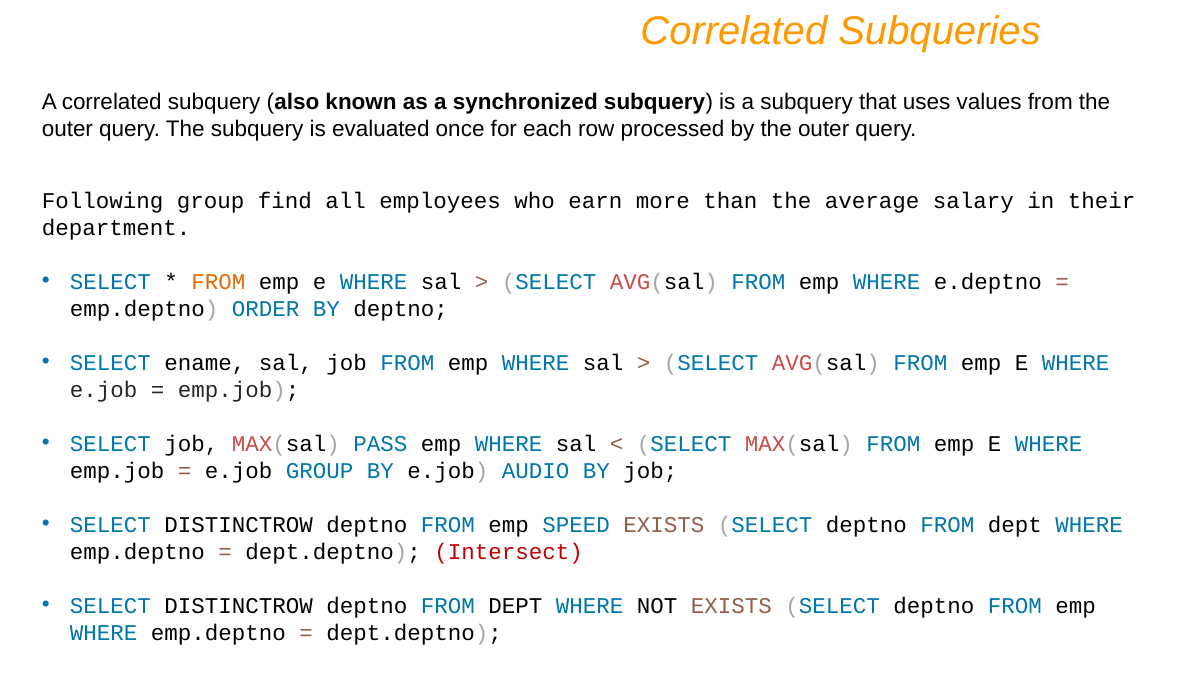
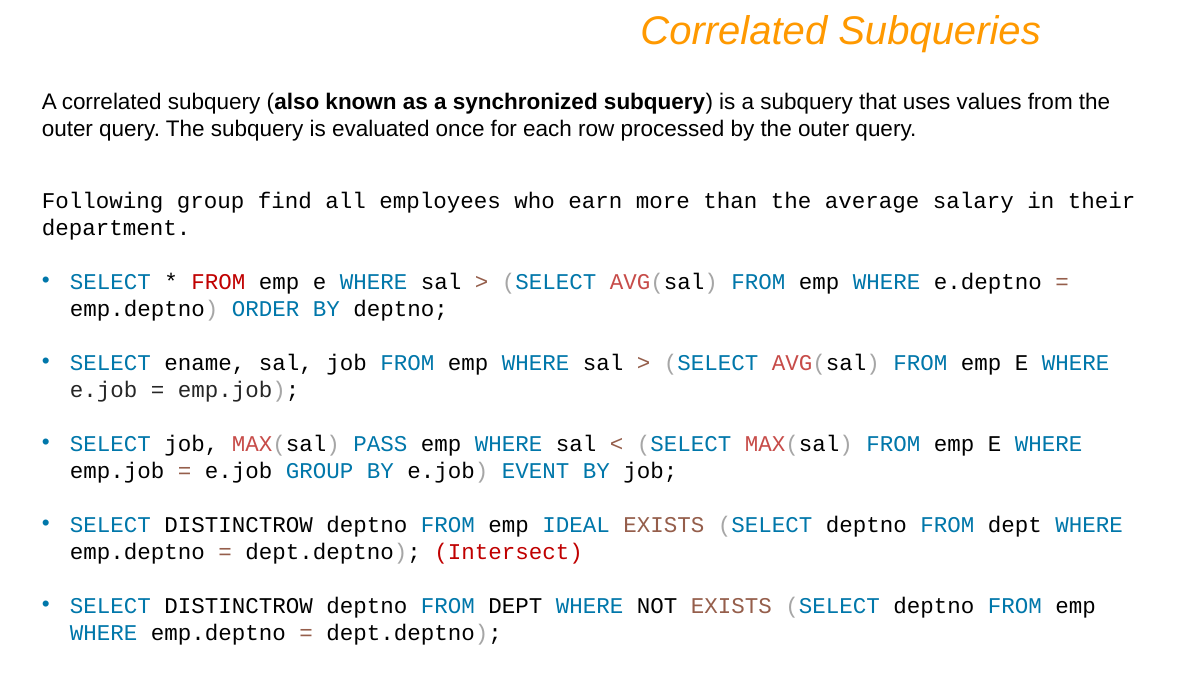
FROM at (218, 282) colour: orange -> red
AUDIO: AUDIO -> EVENT
SPEED: SPEED -> IDEAL
